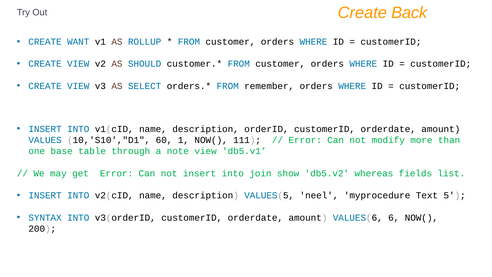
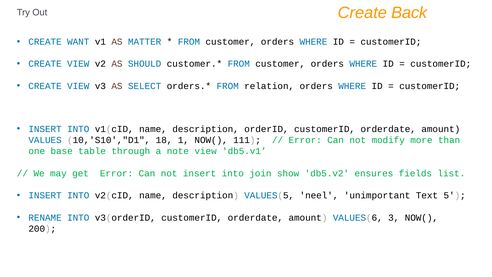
ROLLUP: ROLLUP -> MATTER
remember: remember -> relation
60: 60 -> 18
whereas: whereas -> ensures
myprocedure: myprocedure -> unimportant
SYNTAX: SYNTAX -> RENAME
6: 6 -> 3
